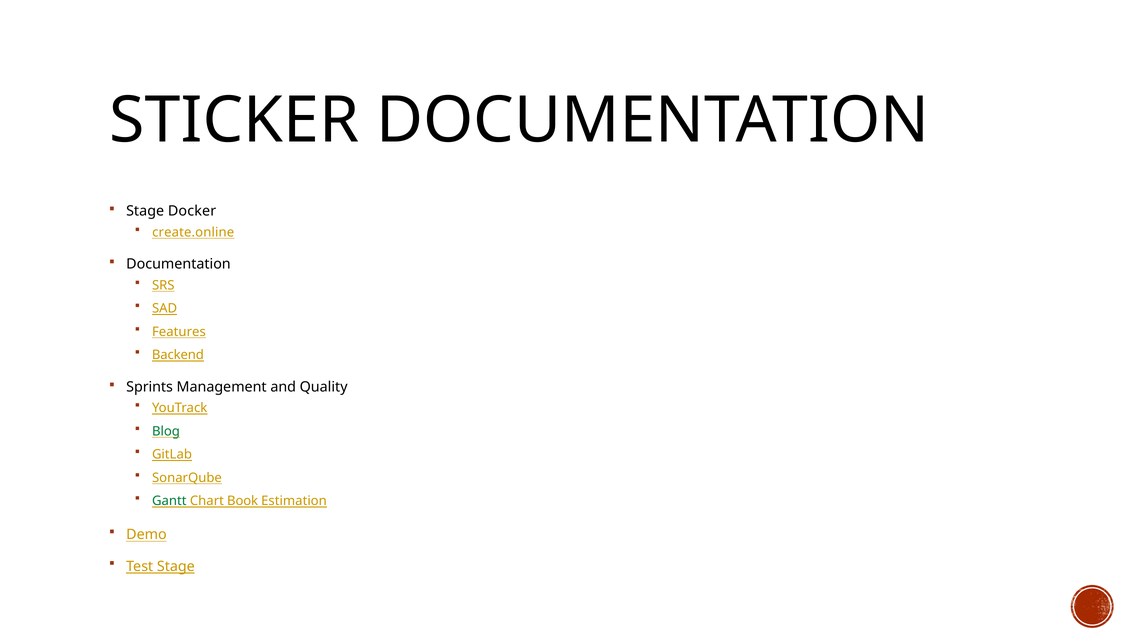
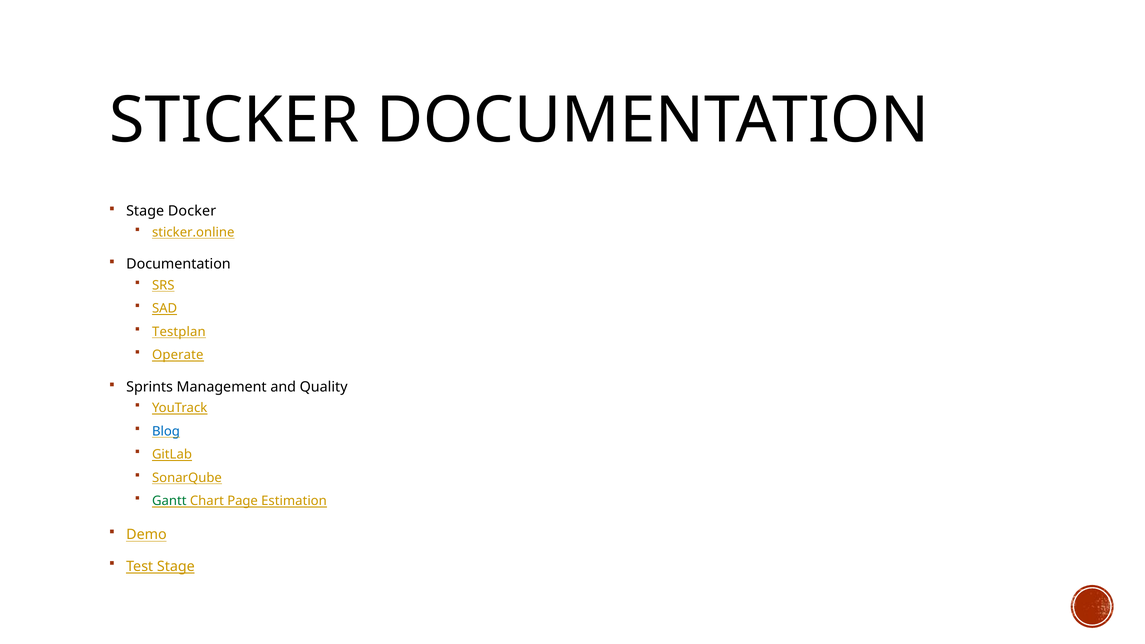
create.online: create.online -> sticker.online
Features: Features -> Testplan
Backend: Backend -> Operate
Blog colour: green -> blue
Book: Book -> Page
